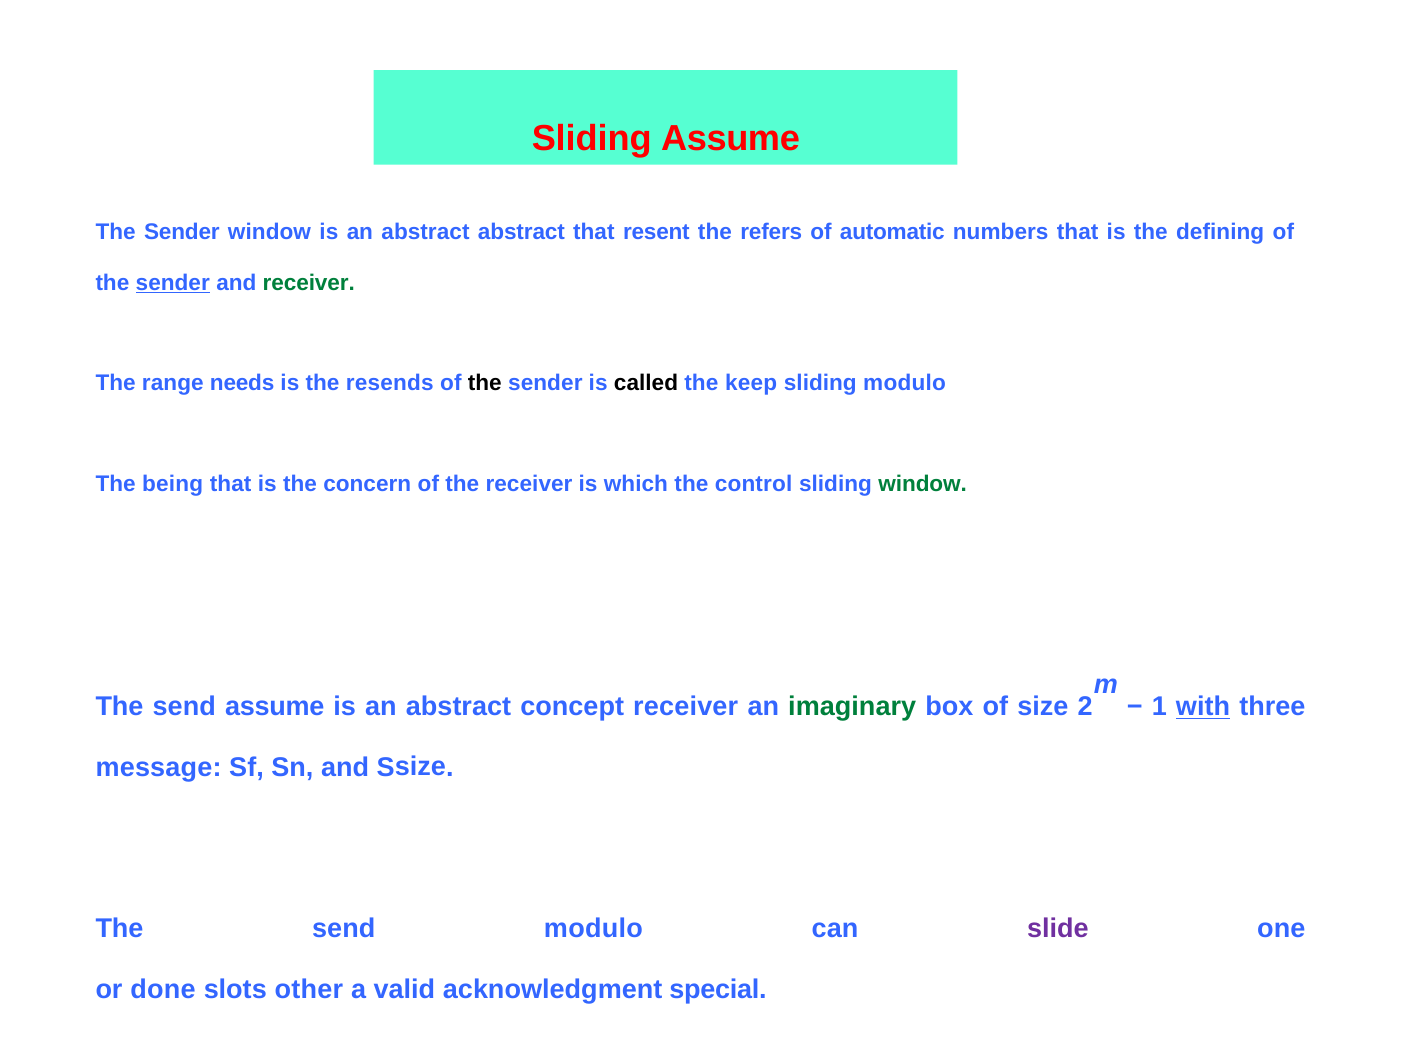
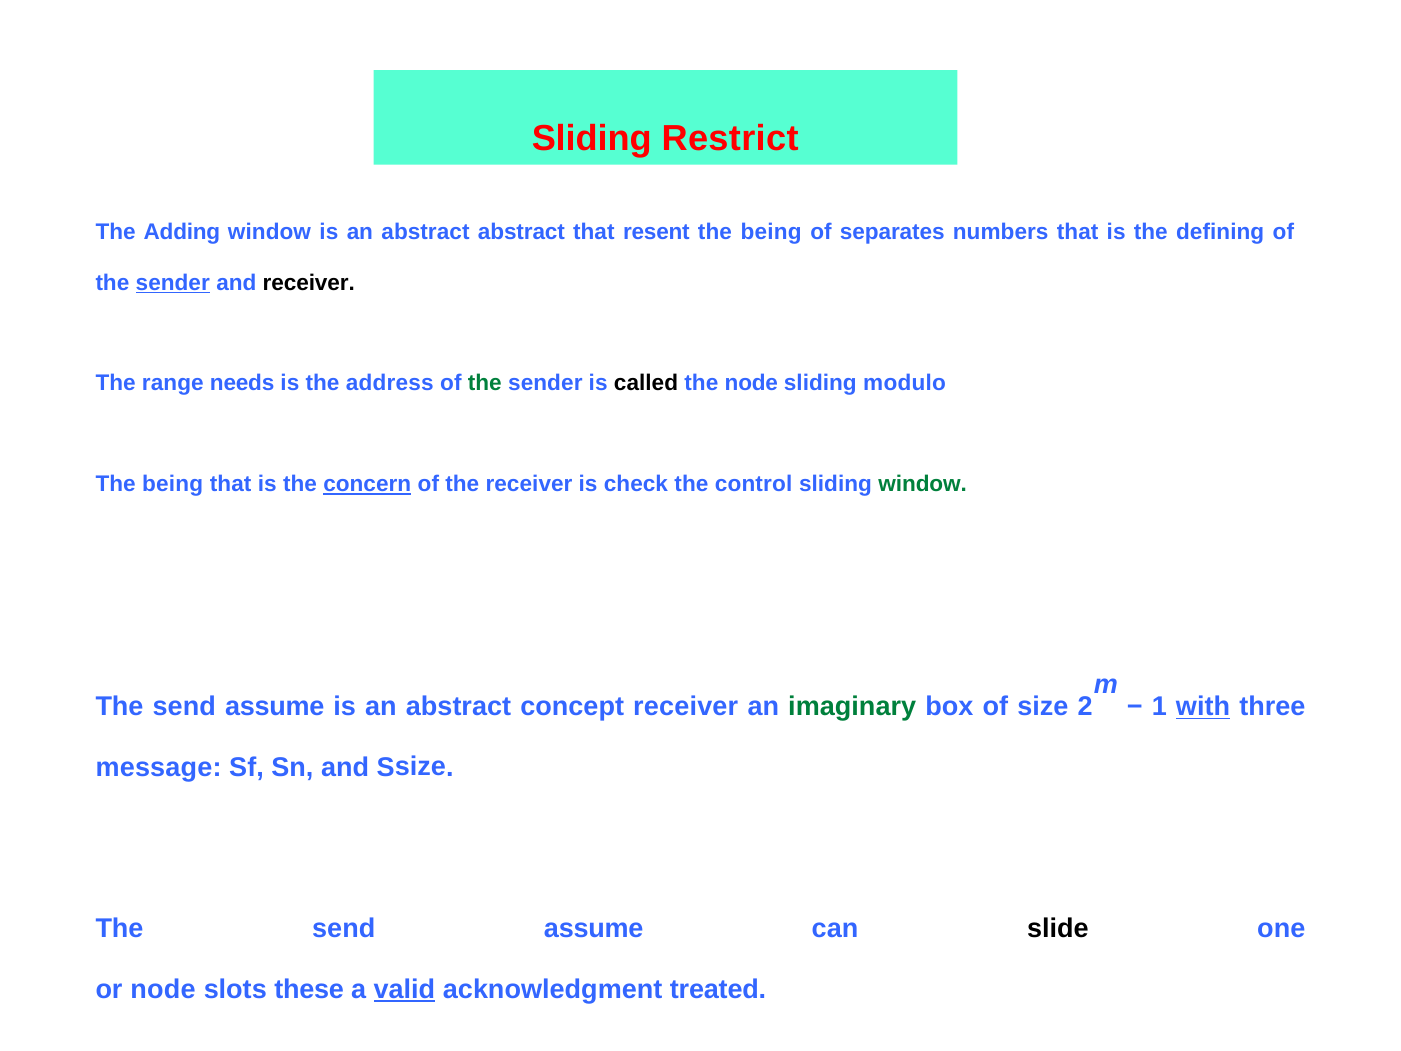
Sliding Assume: Assume -> Restrict
Sender at (182, 232): Sender -> Adding
refers at (771, 232): refers -> being
automatic: automatic -> separates
receiver at (309, 283) colour: green -> black
resends: resends -> address
the at (485, 383) colour: black -> green
the keep: keep -> node
concern underline: none -> present
which: which -> check
modulo at (593, 929): modulo -> assume
slide colour: purple -> black
or done: done -> node
other: other -> these
valid underline: none -> present
special: special -> treated
